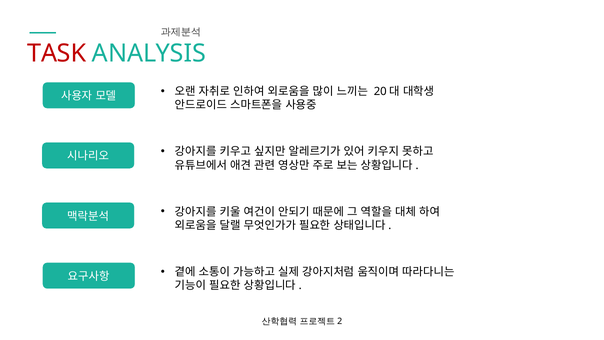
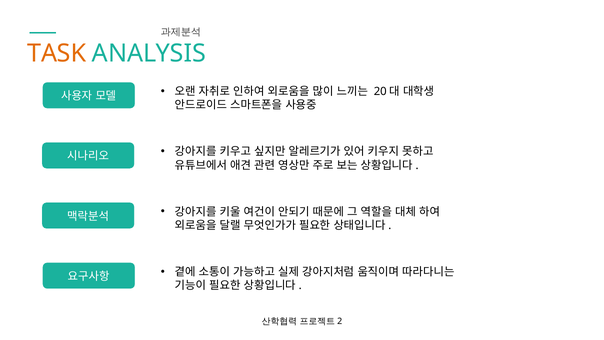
TASK colour: red -> orange
